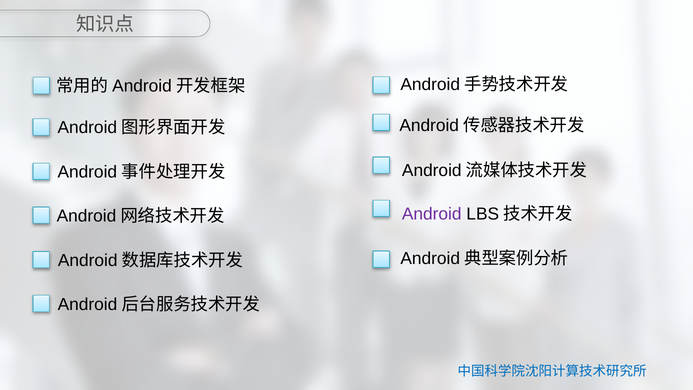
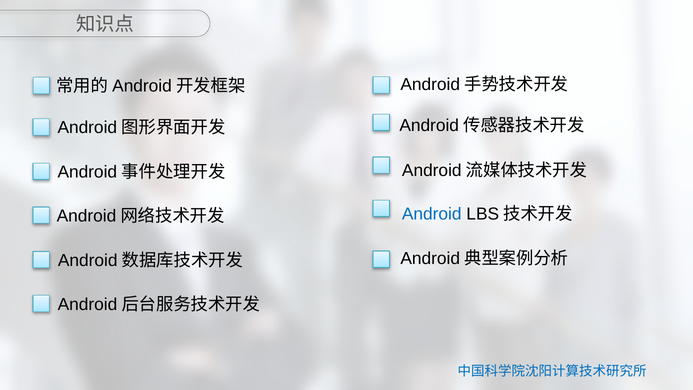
Android colour: purple -> blue
